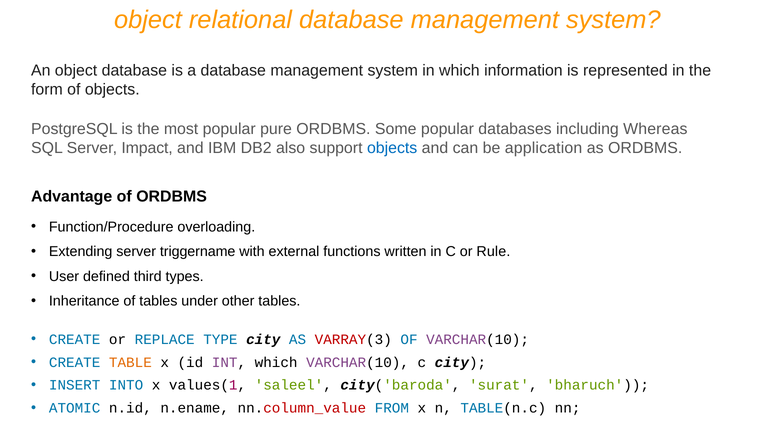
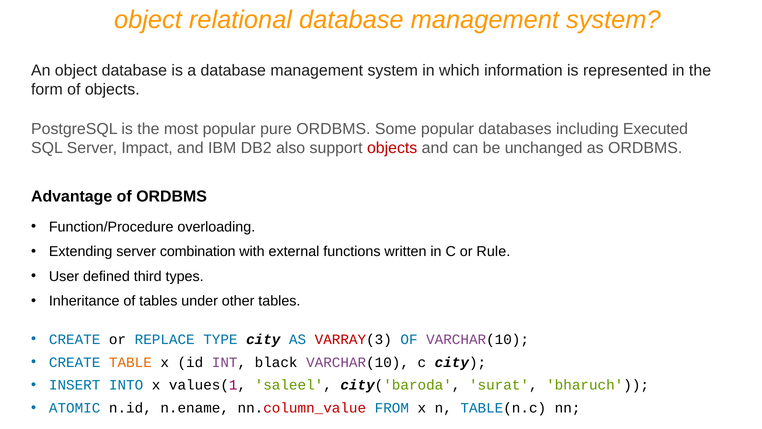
Whereas: Whereas -> Executed
objects at (392, 148) colour: blue -> red
application: application -> unchanged
triggername: triggername -> combination
INT which: which -> black
